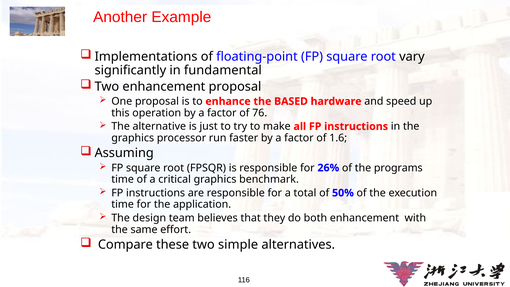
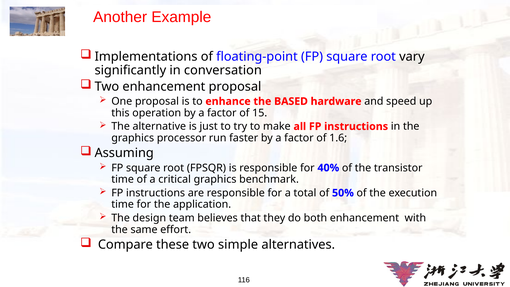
fundamental: fundamental -> conversation
76: 76 -> 15
26%: 26% -> 40%
programs: programs -> transistor
